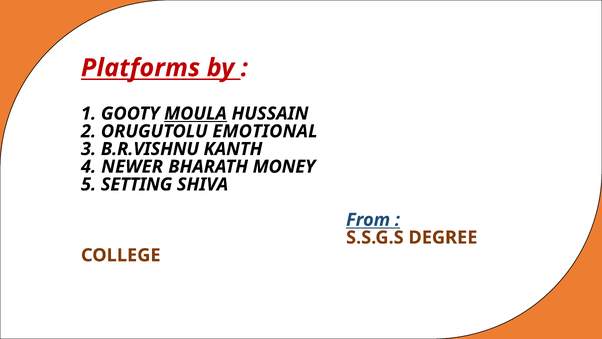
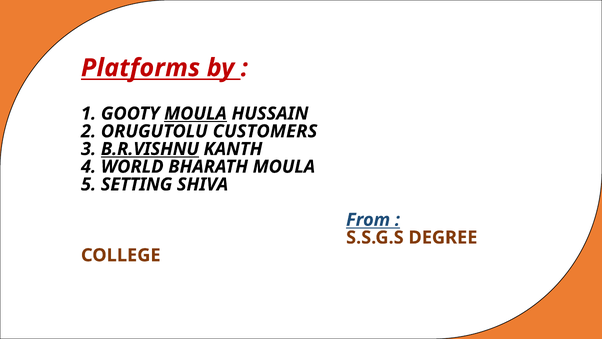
EMOTIONAL: EMOTIONAL -> CUSTOMERS
B.R.VISHNU underline: none -> present
NEWER: NEWER -> WORLD
BHARATH MONEY: MONEY -> MOULA
